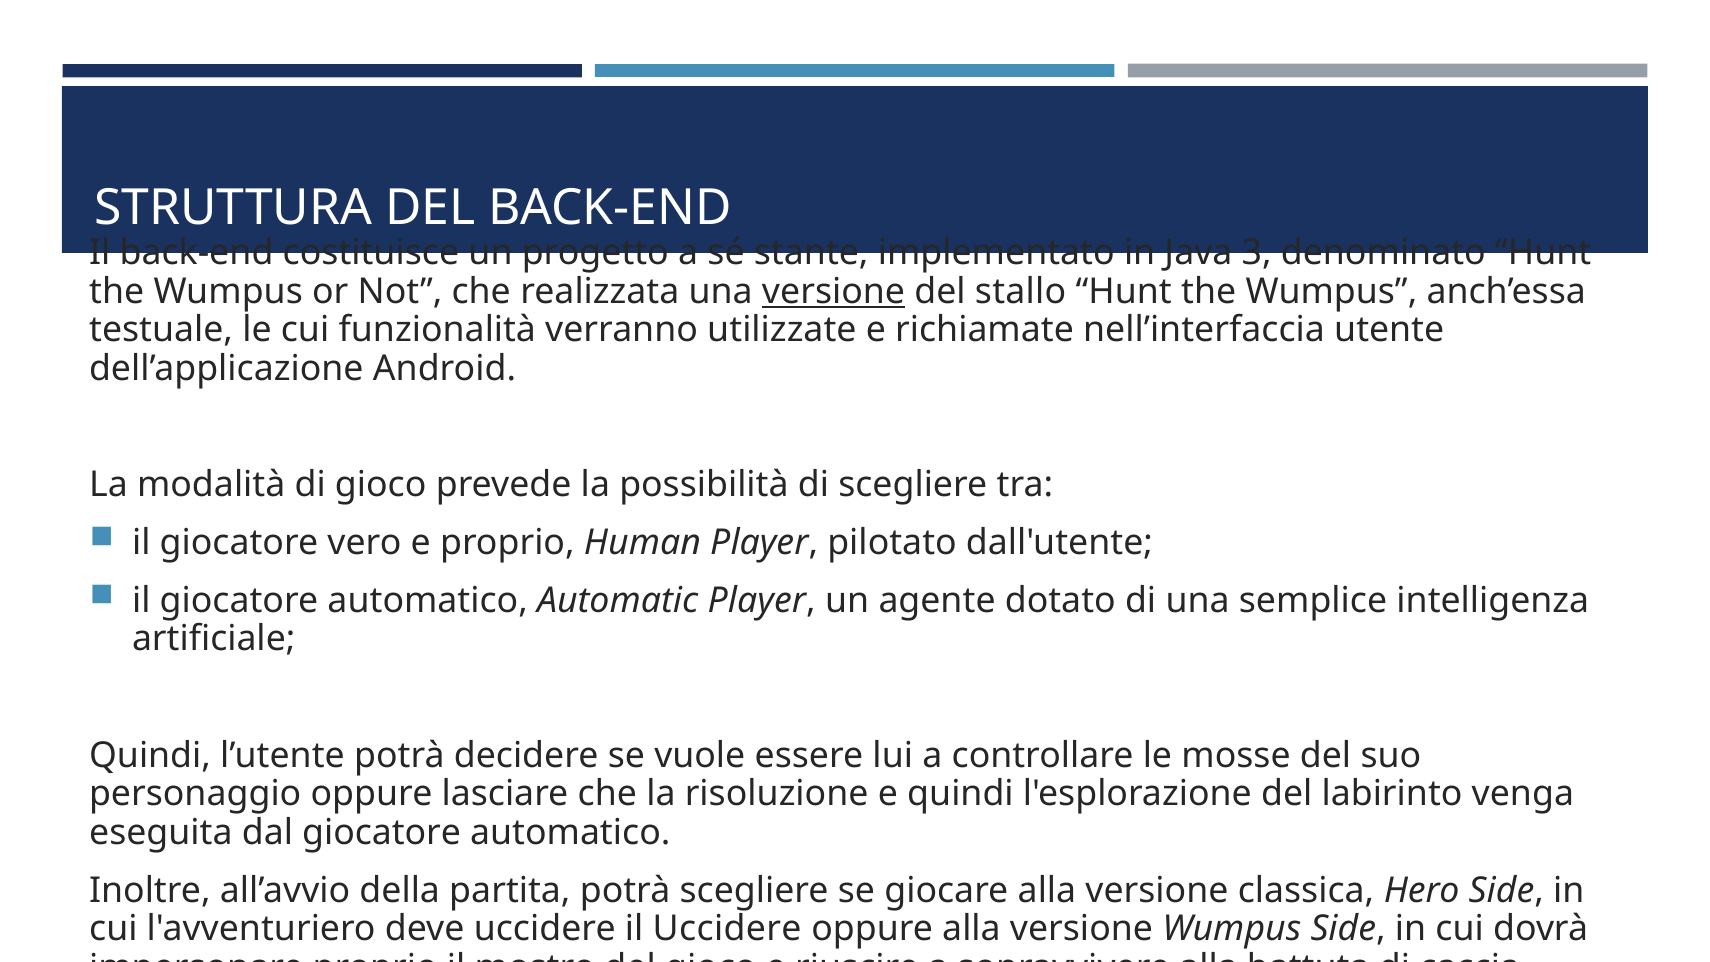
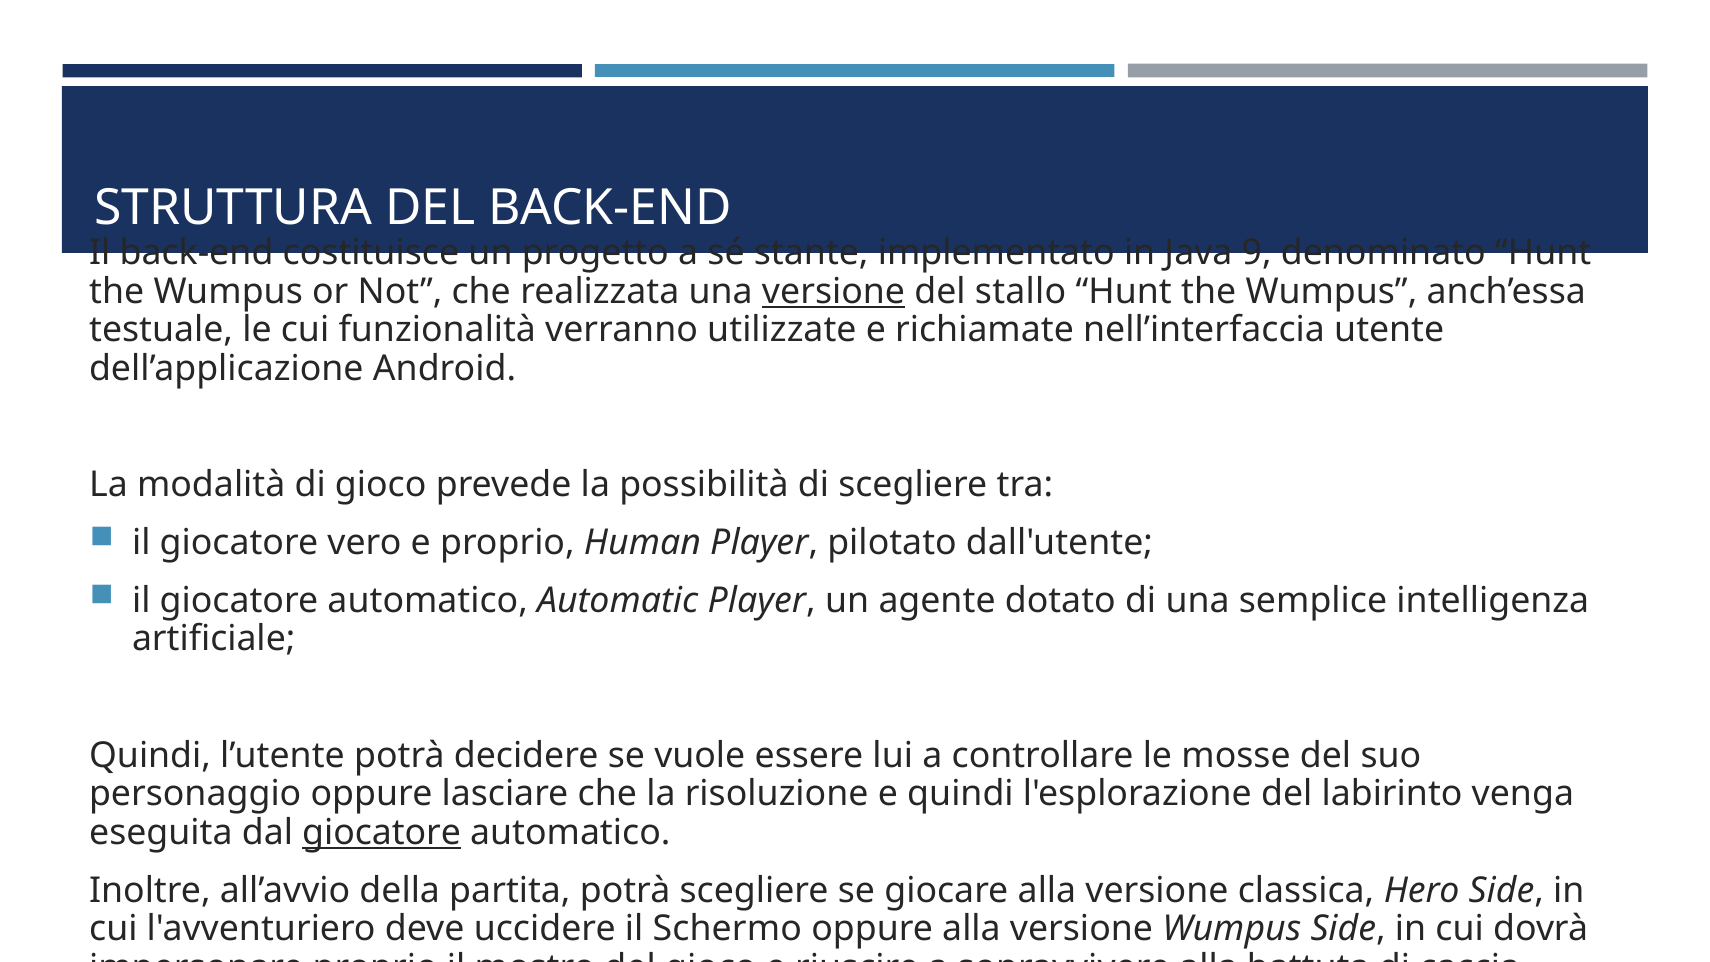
3: 3 -> 9
giocatore at (382, 832) underline: none -> present
il Uccidere: Uccidere -> Schermo
